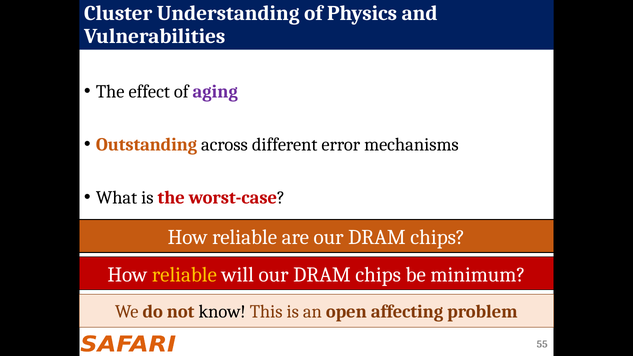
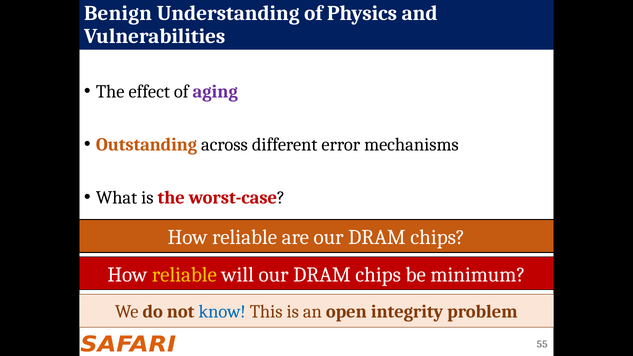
Cluster: Cluster -> Benign
know colour: black -> blue
affecting: affecting -> integrity
